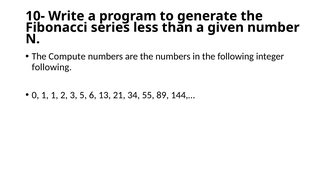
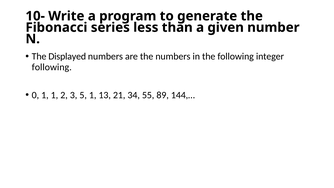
Compute: Compute -> Displayed
5 6: 6 -> 1
